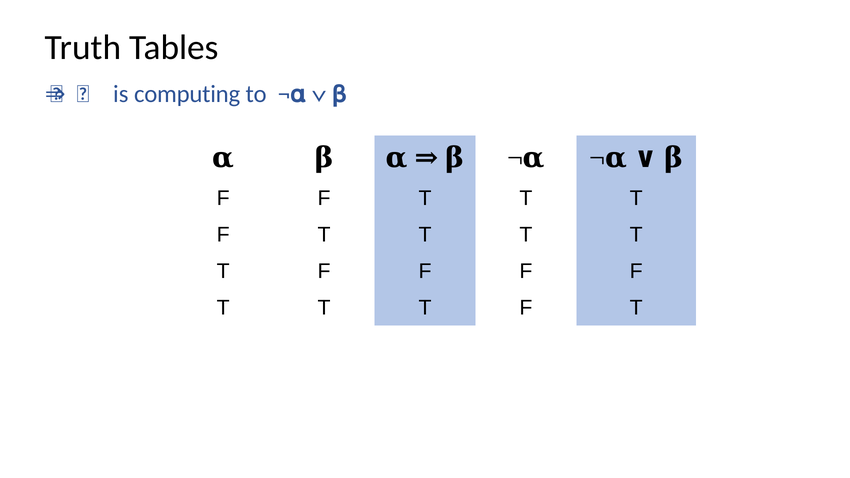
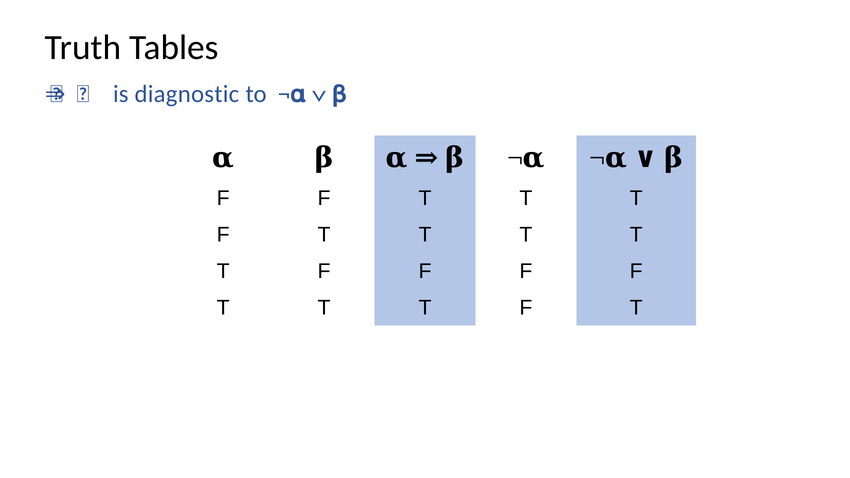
computing: computing -> diagnostic
